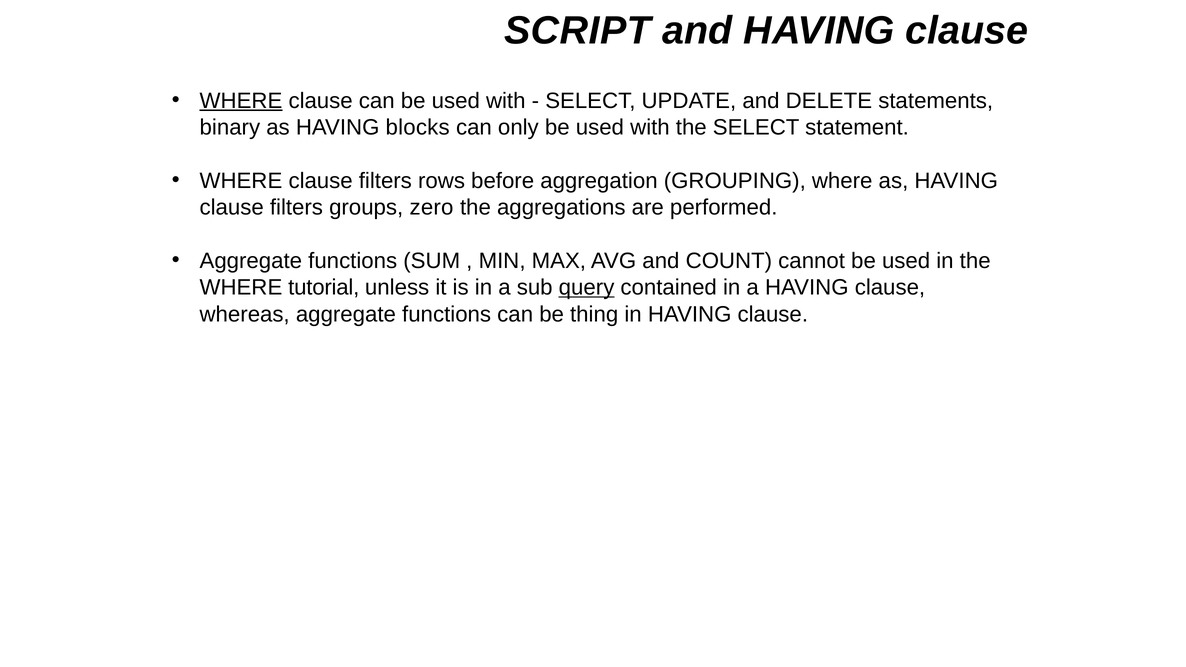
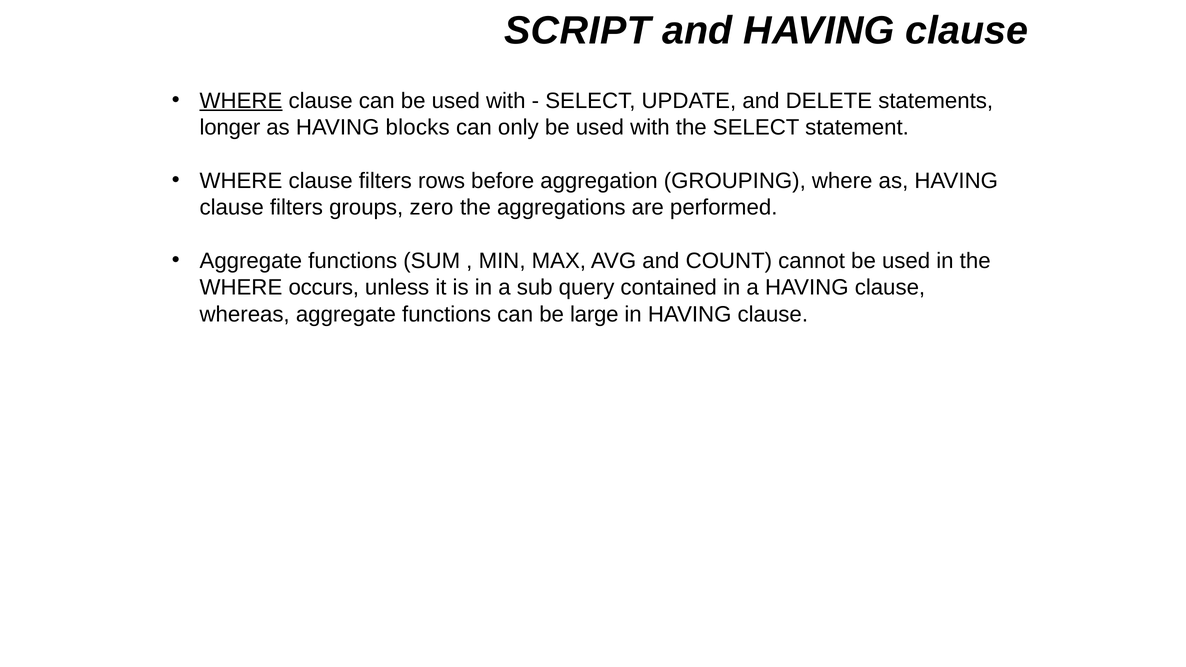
binary: binary -> longer
tutorial: tutorial -> occurs
query underline: present -> none
thing: thing -> large
